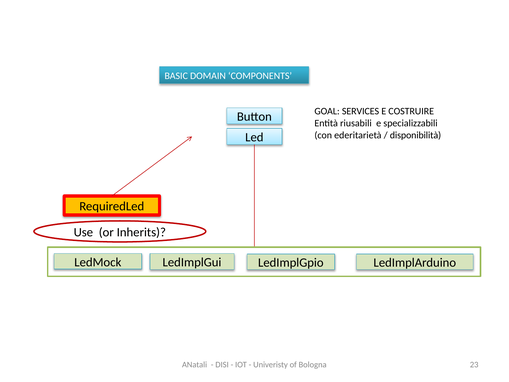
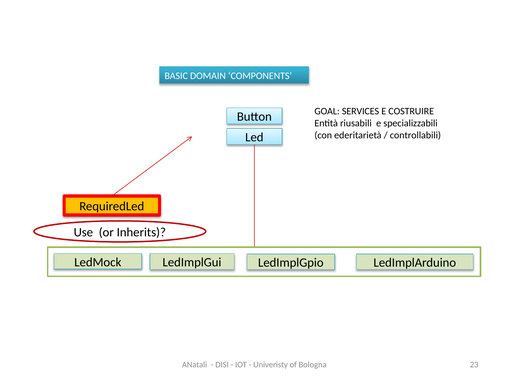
disponibilità: disponibilità -> controllabili
